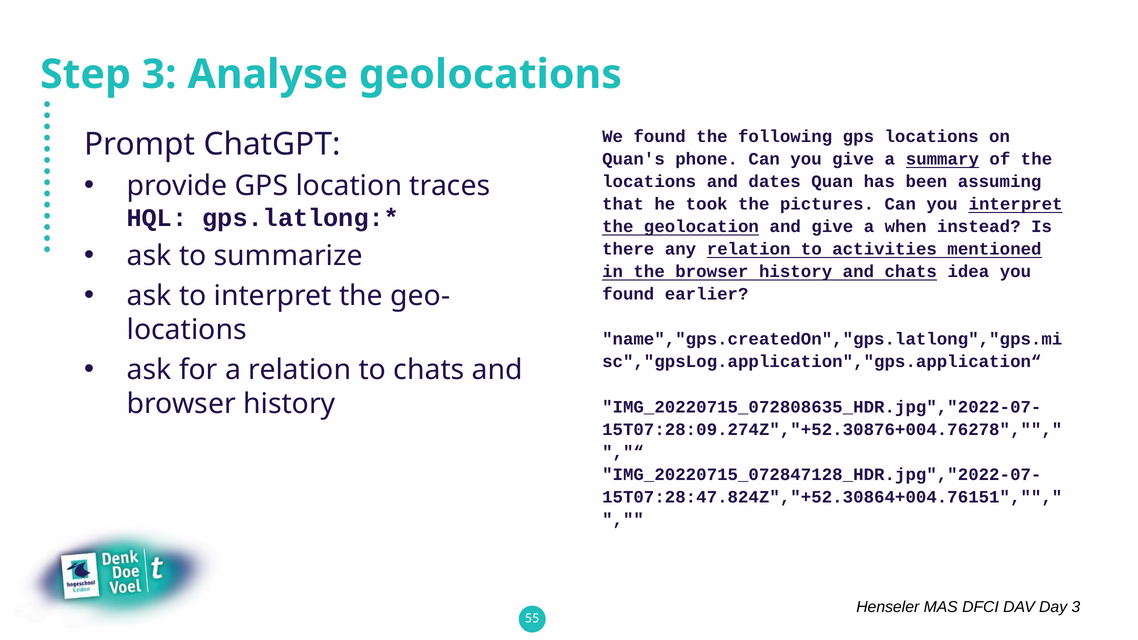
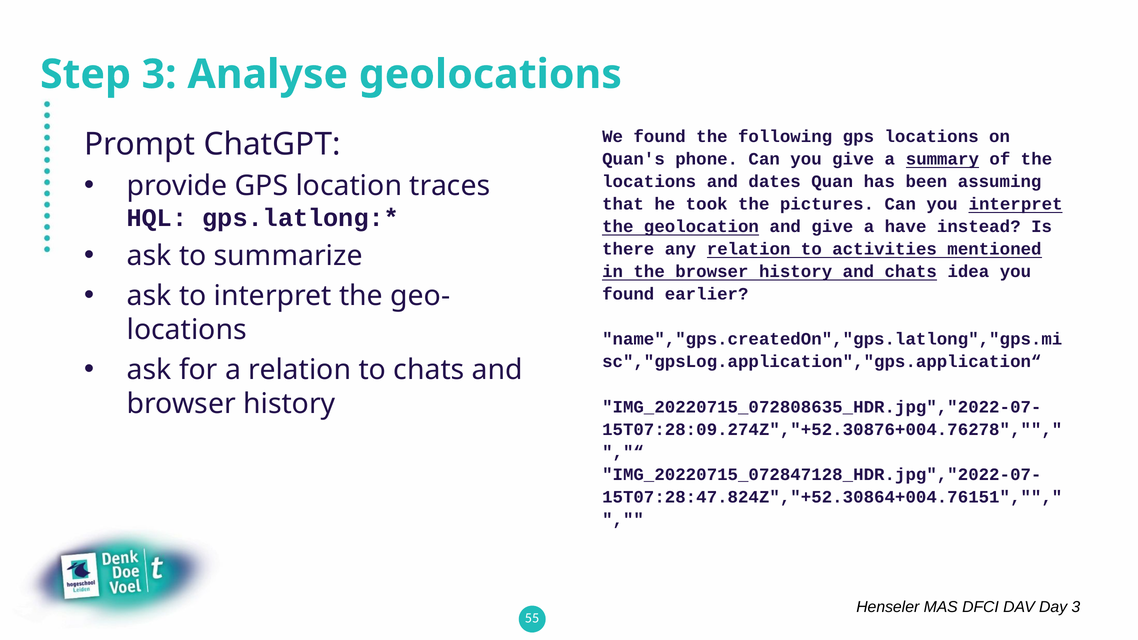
when: when -> have
